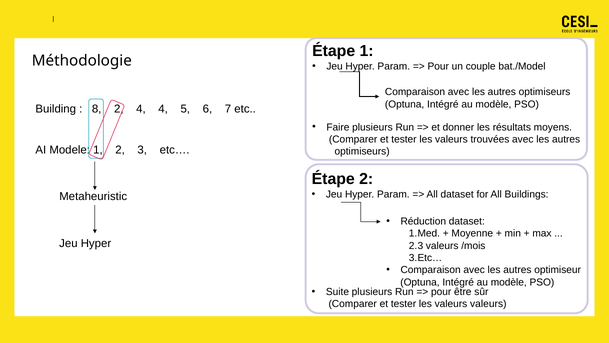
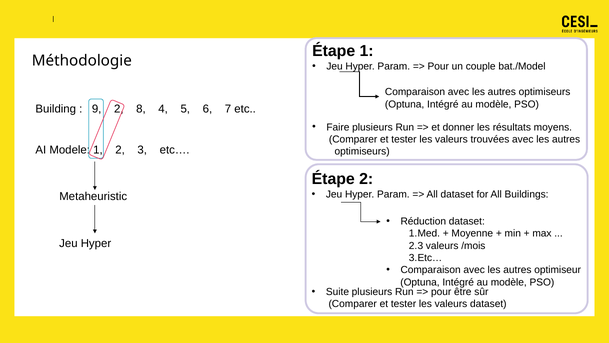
8: 8 -> 9
2 4: 4 -> 8
valeurs valeurs: valeurs -> dataset
